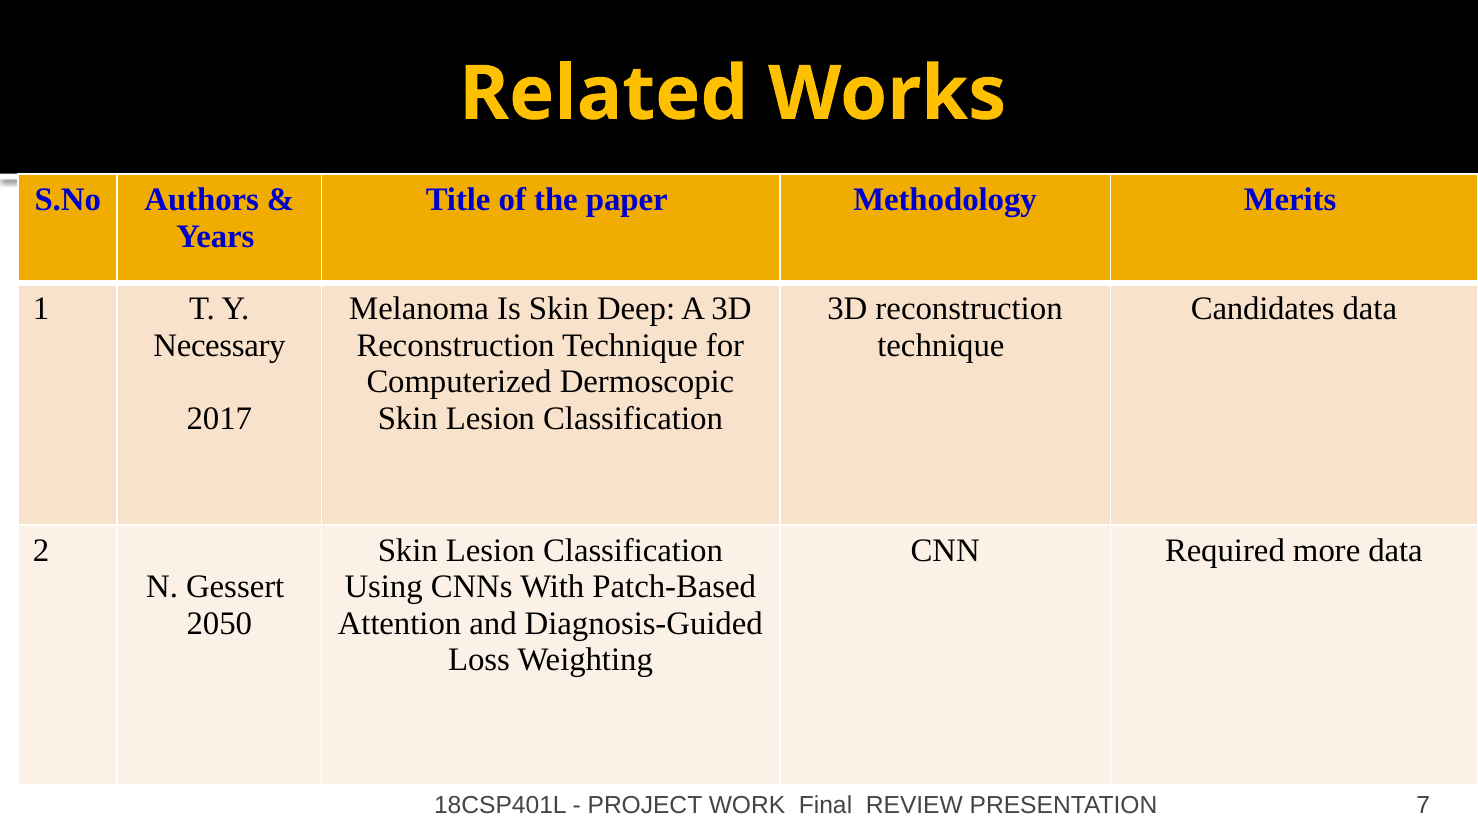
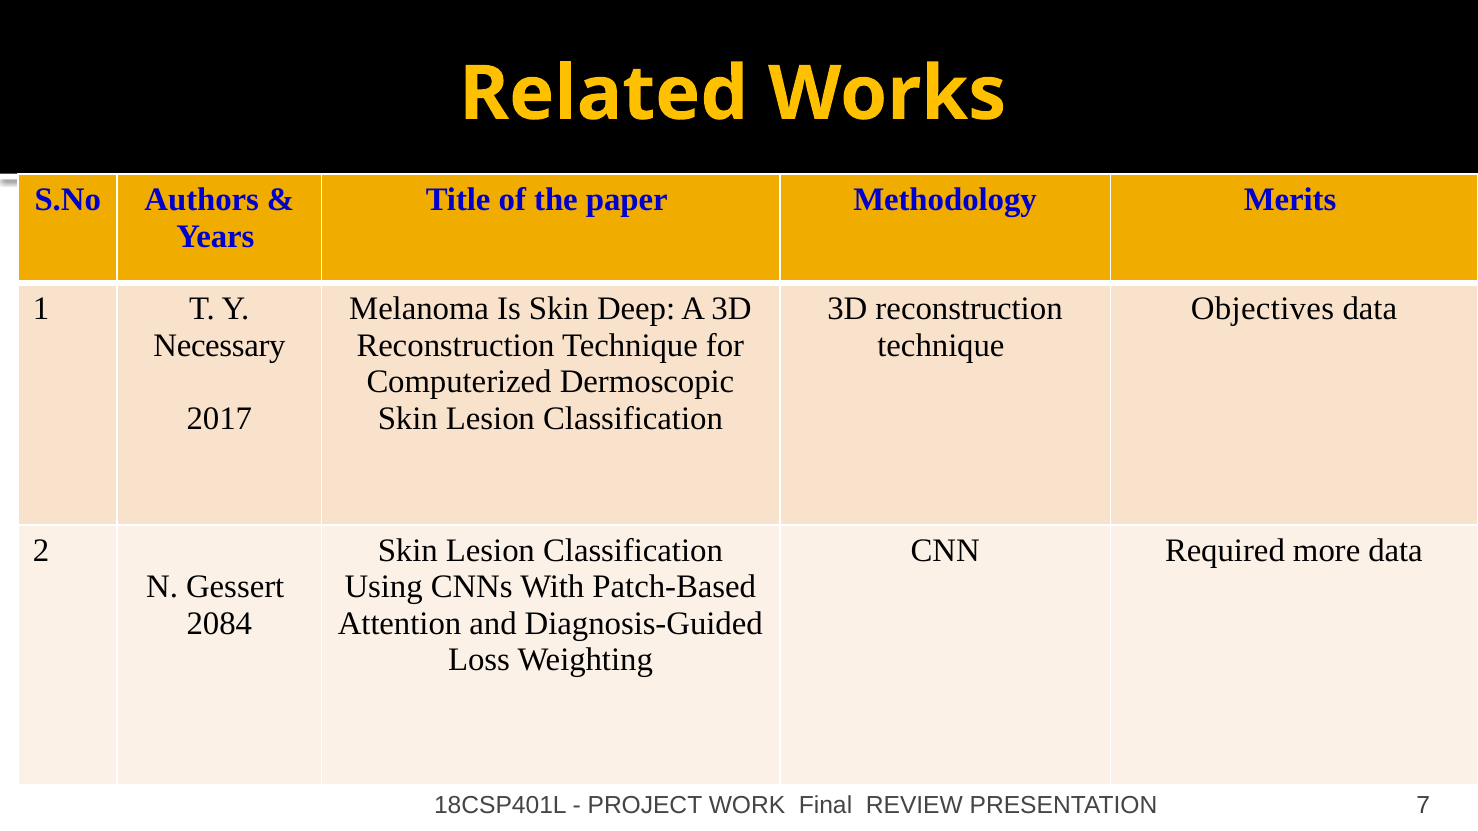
Candidates: Candidates -> Objectives
2050: 2050 -> 2084
